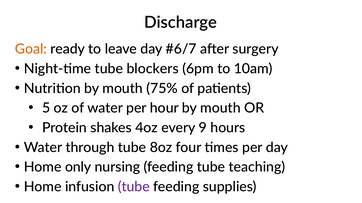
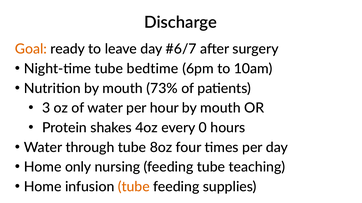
blockers: blockers -> bedtime
75%: 75% -> 73%
5: 5 -> 3
9: 9 -> 0
tube at (134, 187) colour: purple -> orange
